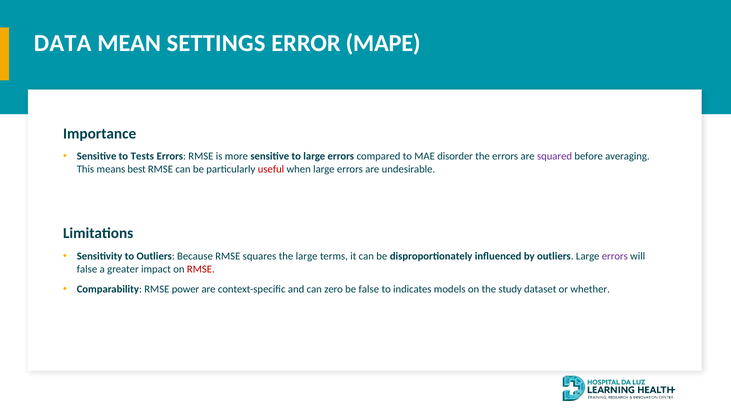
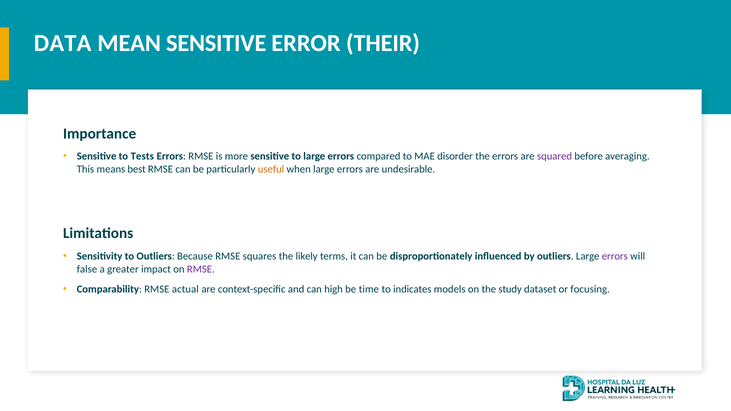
MEAN SETTINGS: SETTINGS -> SENSITIVE
MAPE: MAPE -> THEIR
useful colour: red -> orange
the large: large -> likely
RMSE at (201, 269) colour: red -> purple
power: power -> actual
zero: zero -> high
be false: false -> time
whether: whether -> focusing
